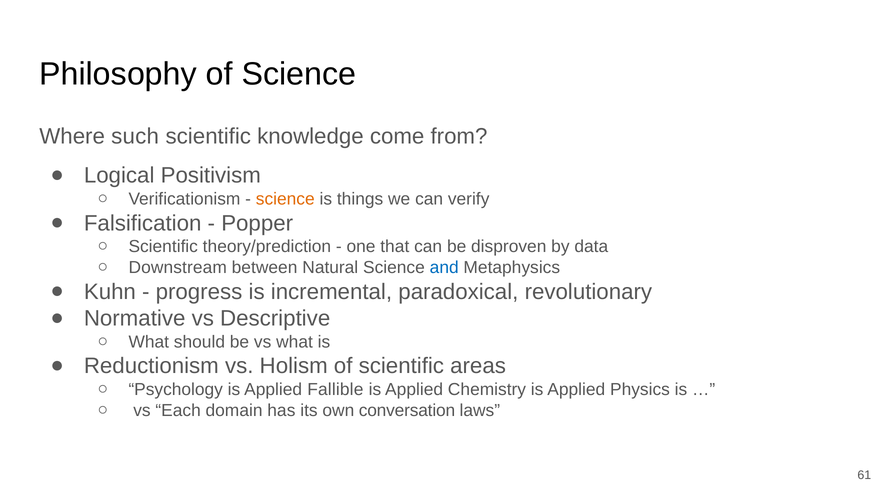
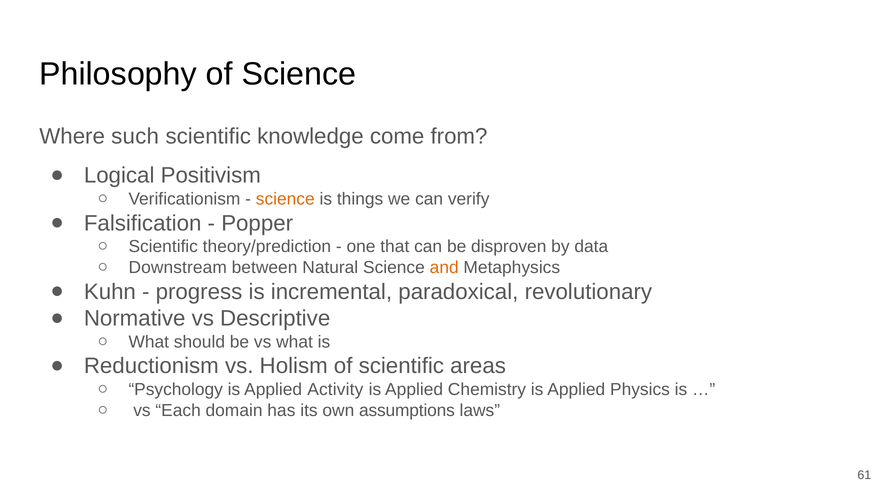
and colour: blue -> orange
Fallible: Fallible -> Activity
conversation: conversation -> assumptions
